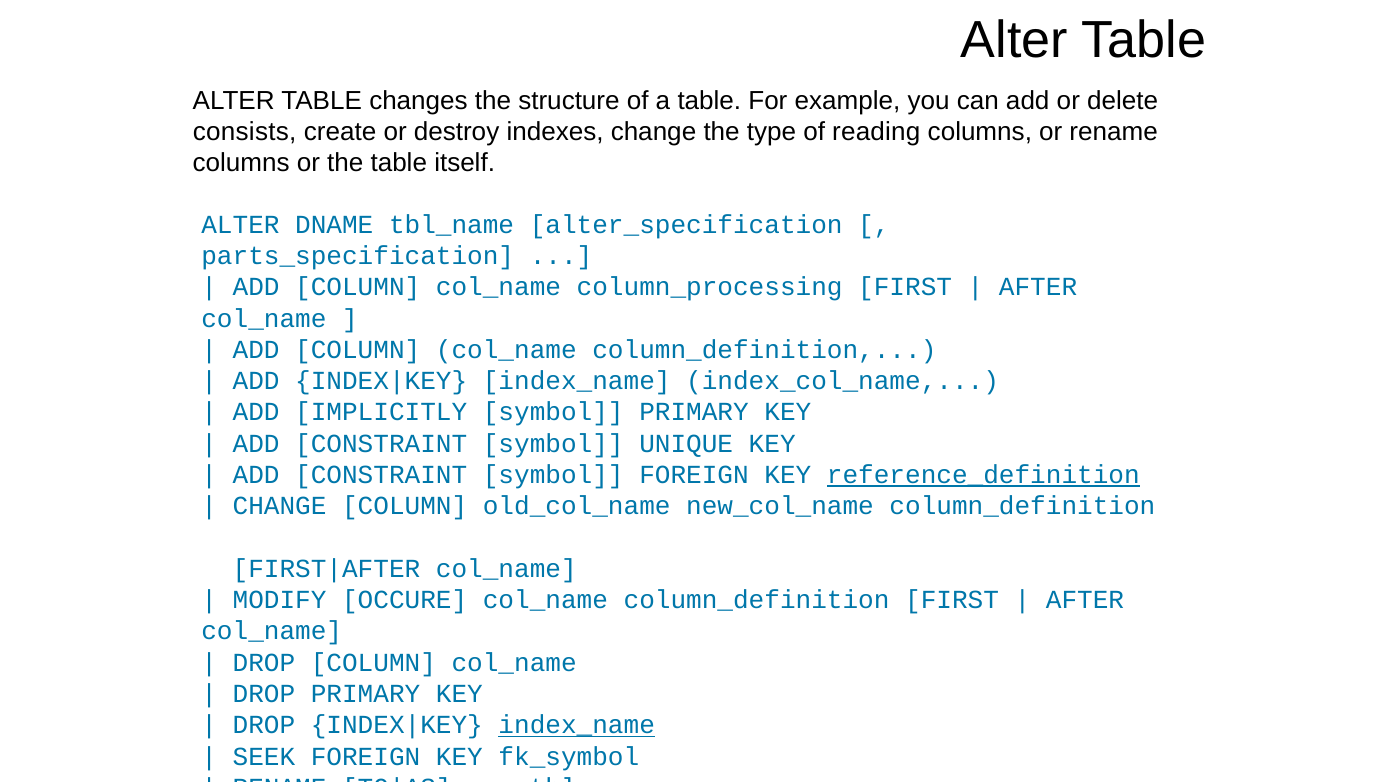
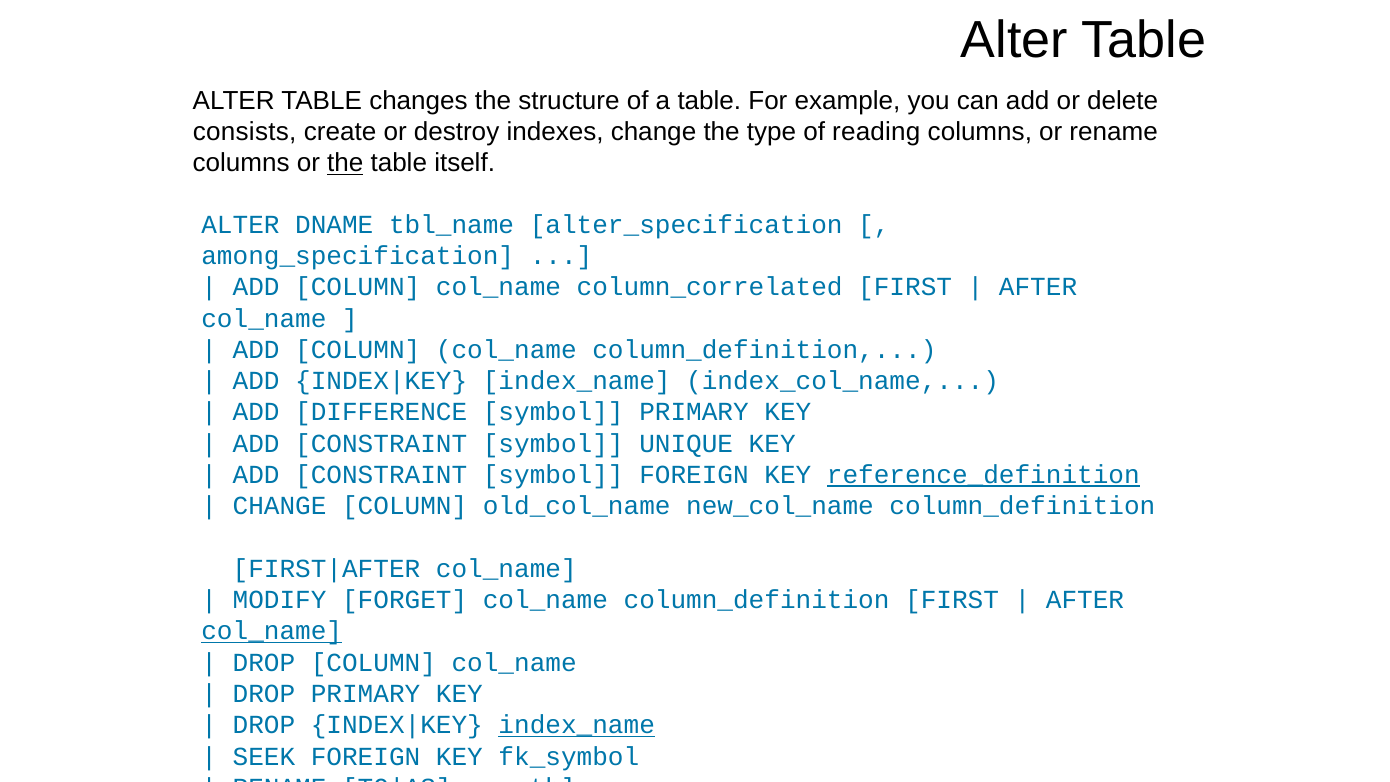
the at (345, 163) underline: none -> present
parts_specification: parts_specification -> among_specification
column_processing: column_processing -> column_correlated
IMPLICITLY: IMPLICITLY -> DIFFERENCE
OCCURE: OCCURE -> FORGET
col_name at (272, 631) underline: none -> present
